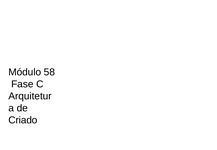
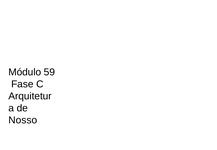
58: 58 -> 59
Criado: Criado -> Nosso
